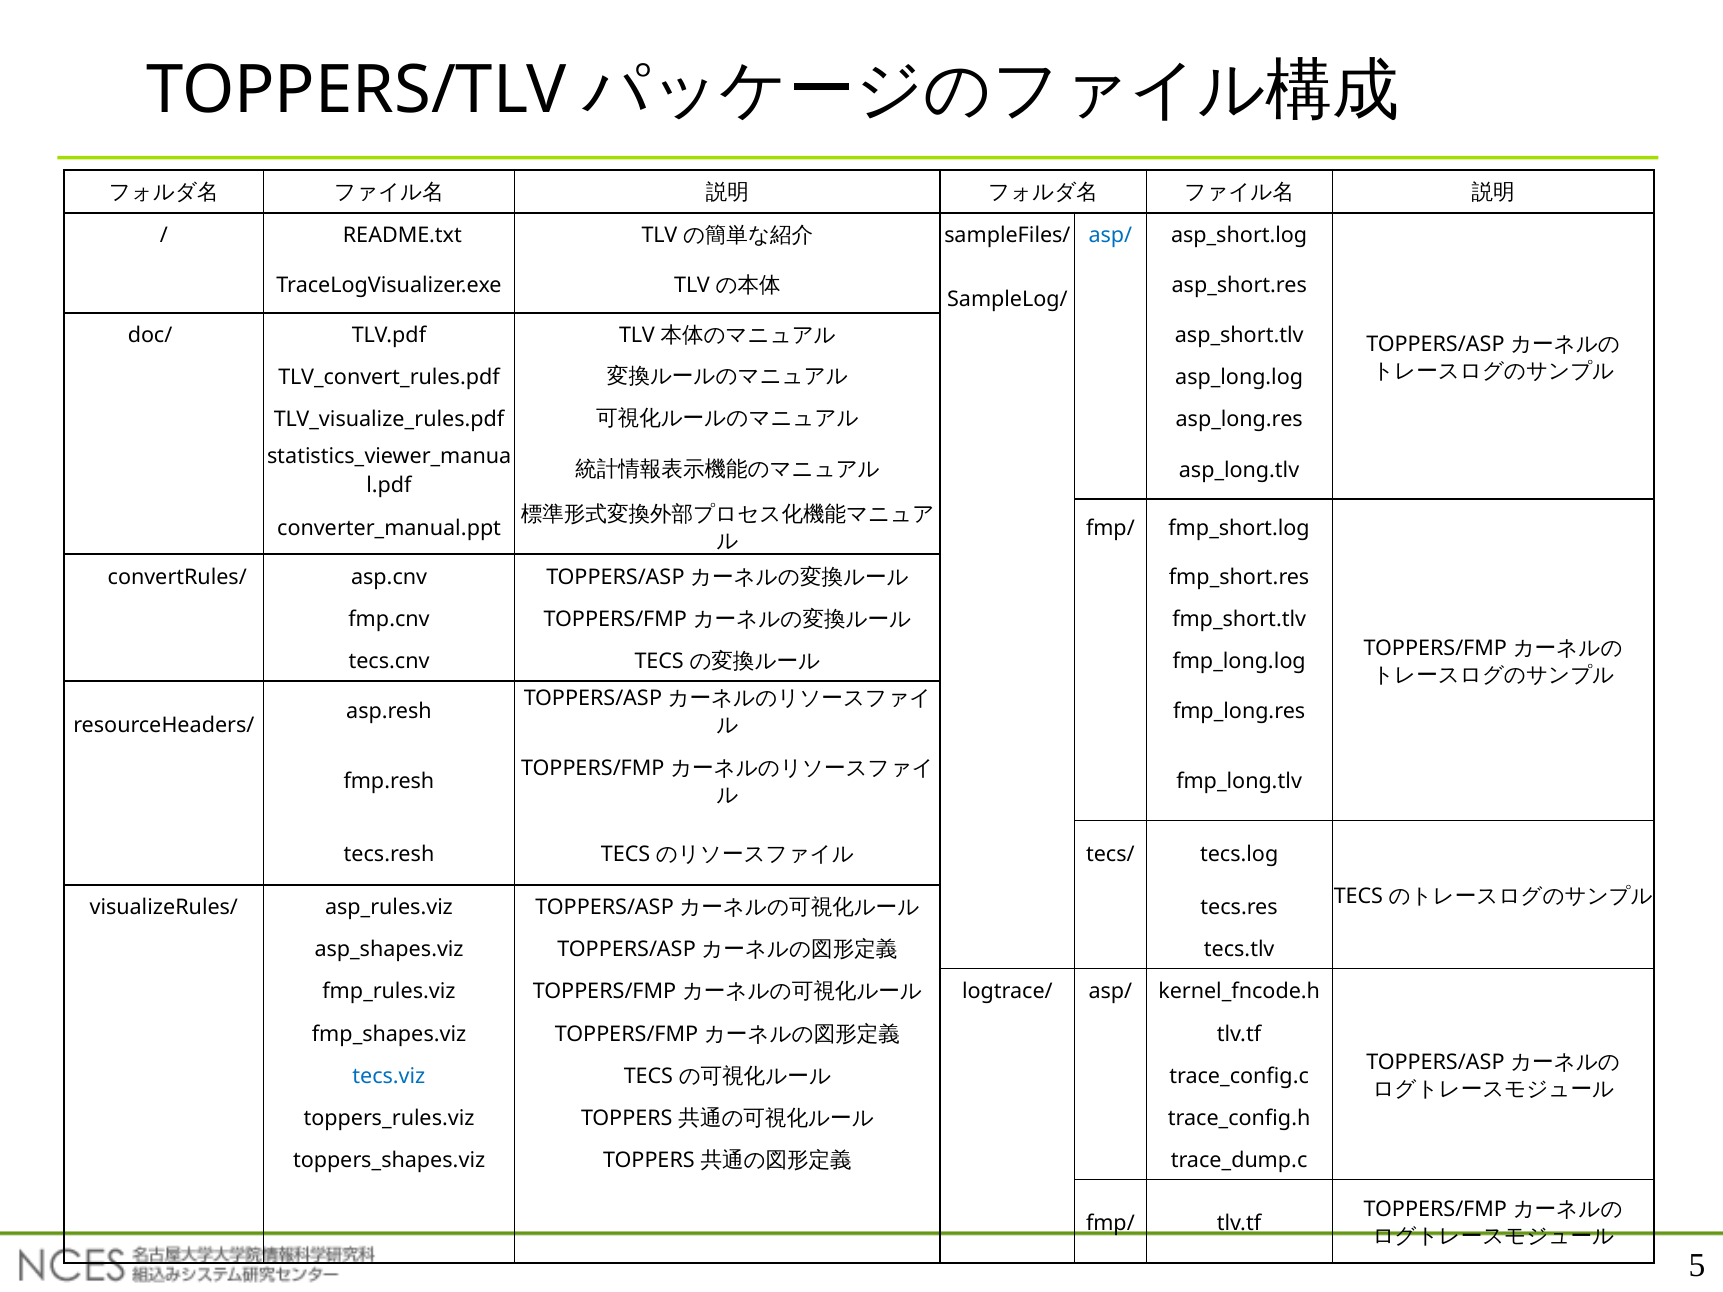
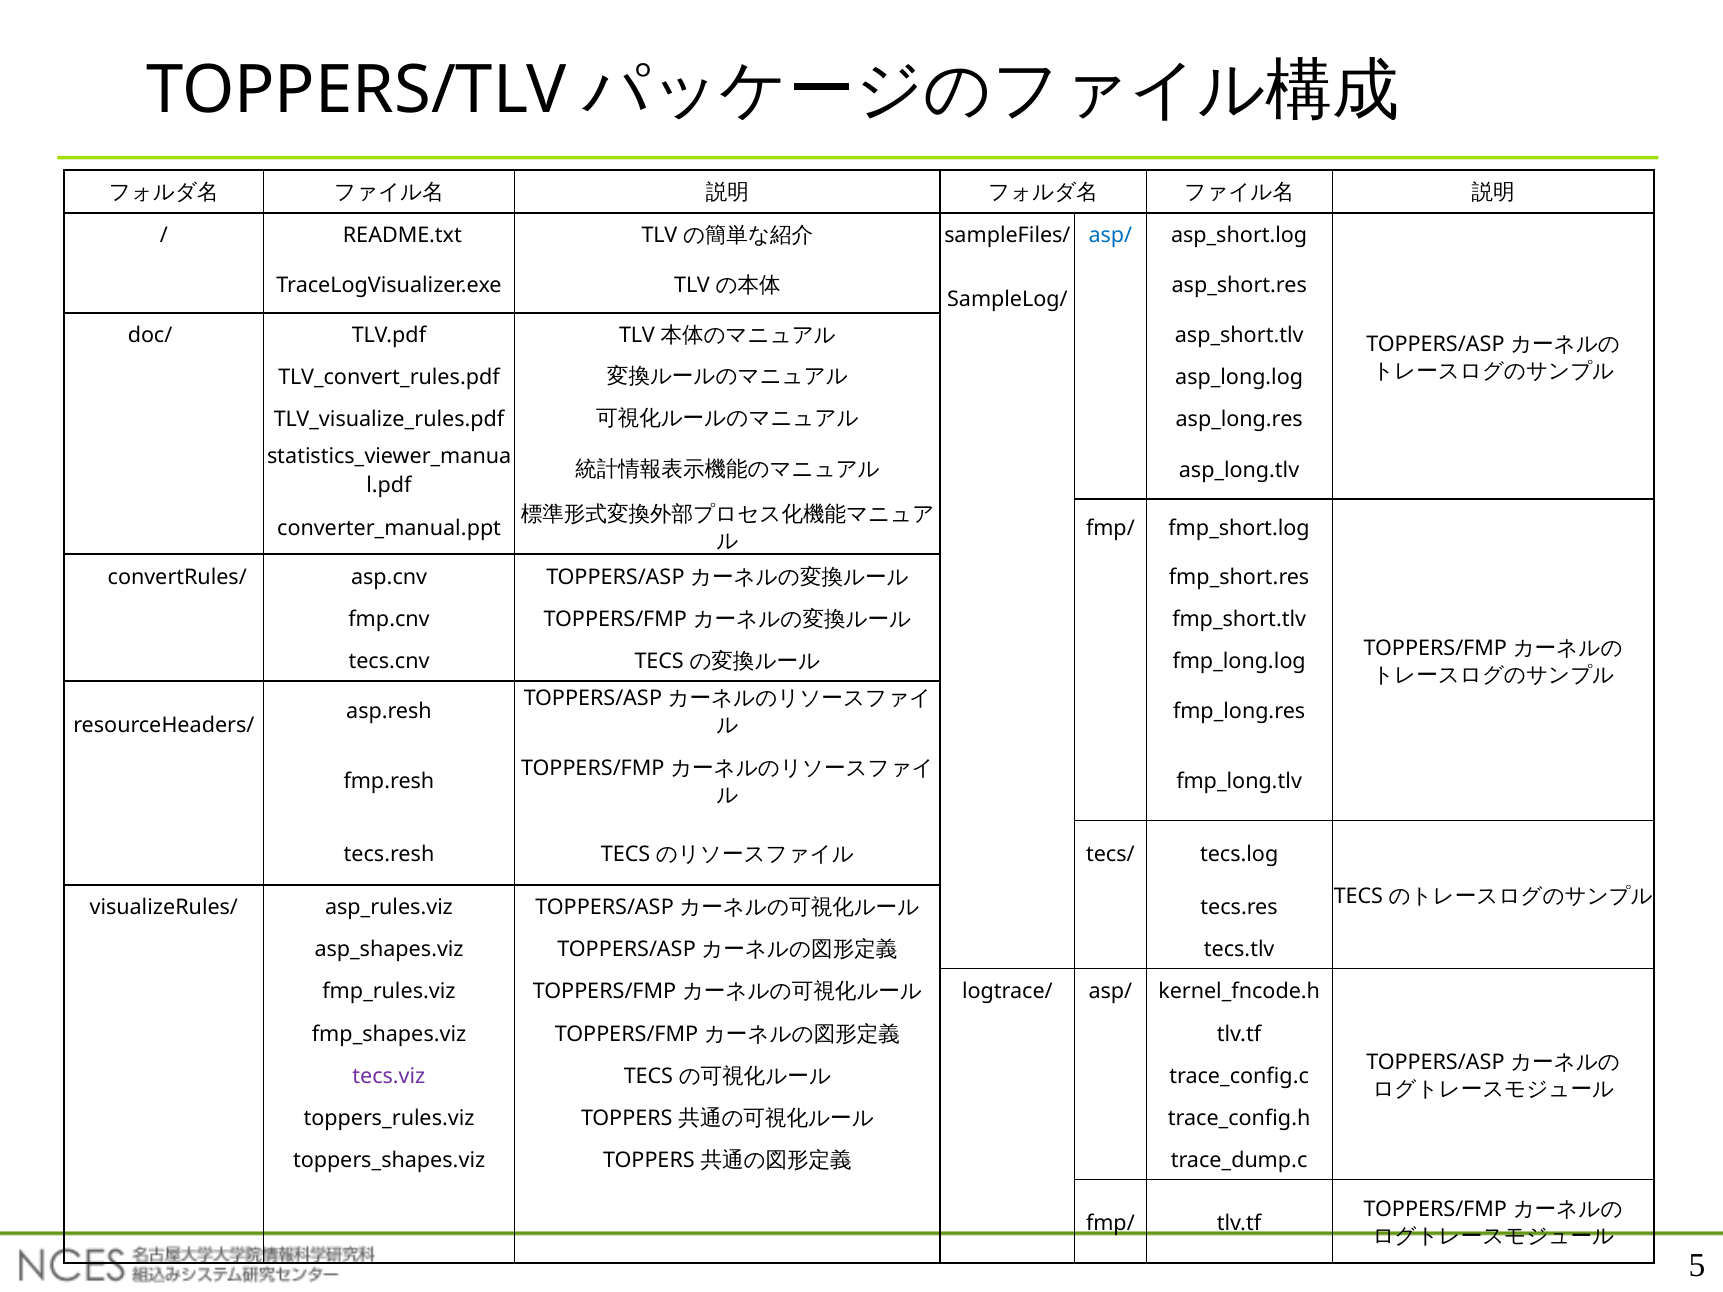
tecs.viz colour: blue -> purple
